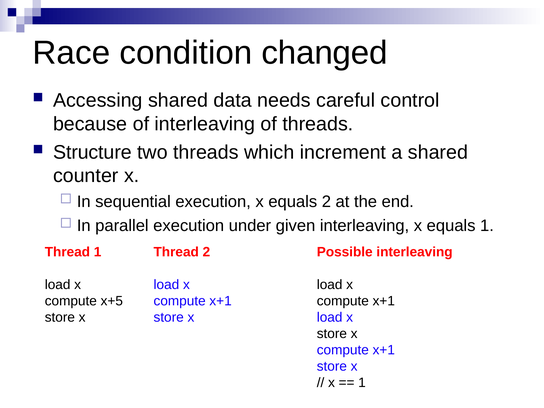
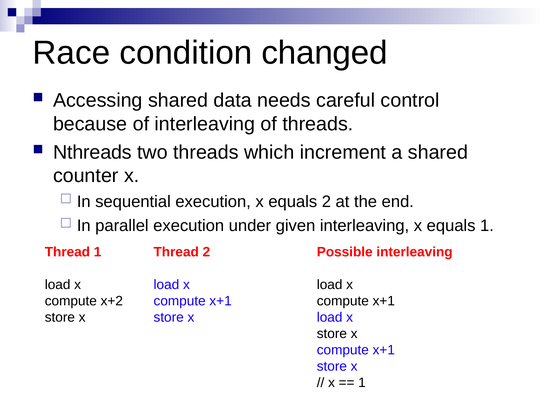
Structure: Structure -> Nthreads
x+5: x+5 -> x+2
